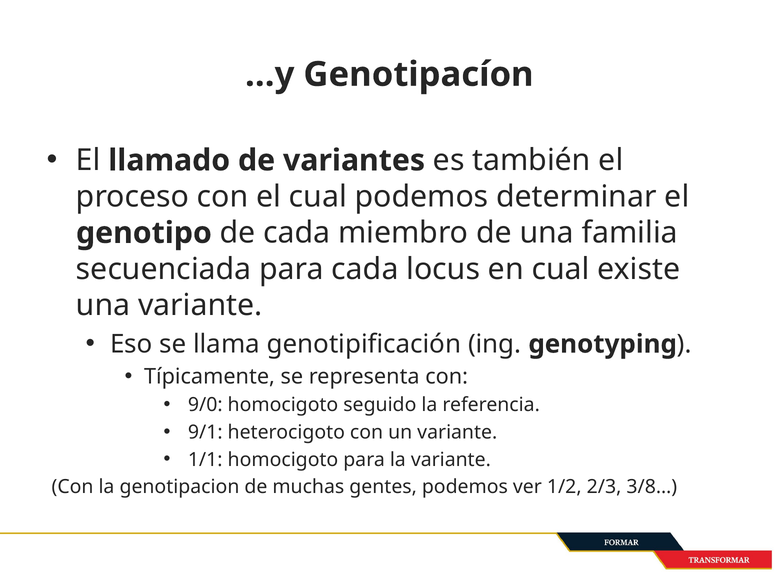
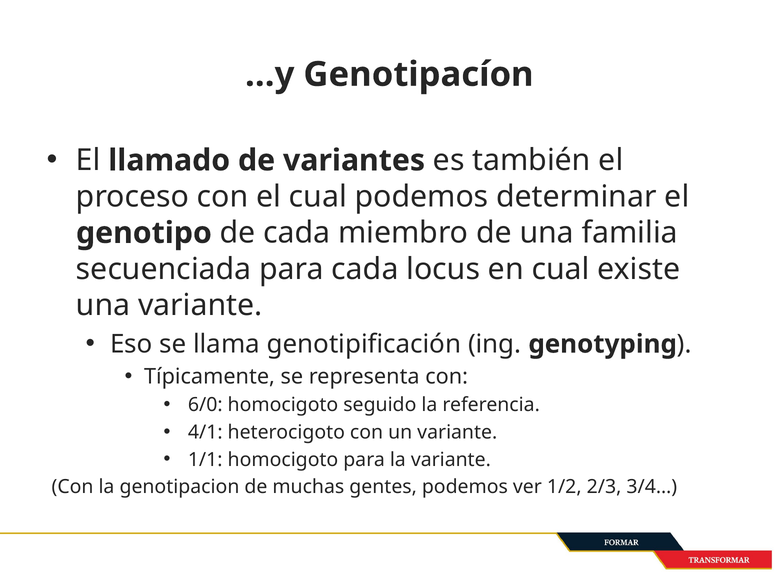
9/0: 9/0 -> 6/0
9/1: 9/1 -> 4/1
3/8…: 3/8… -> 3/4…
